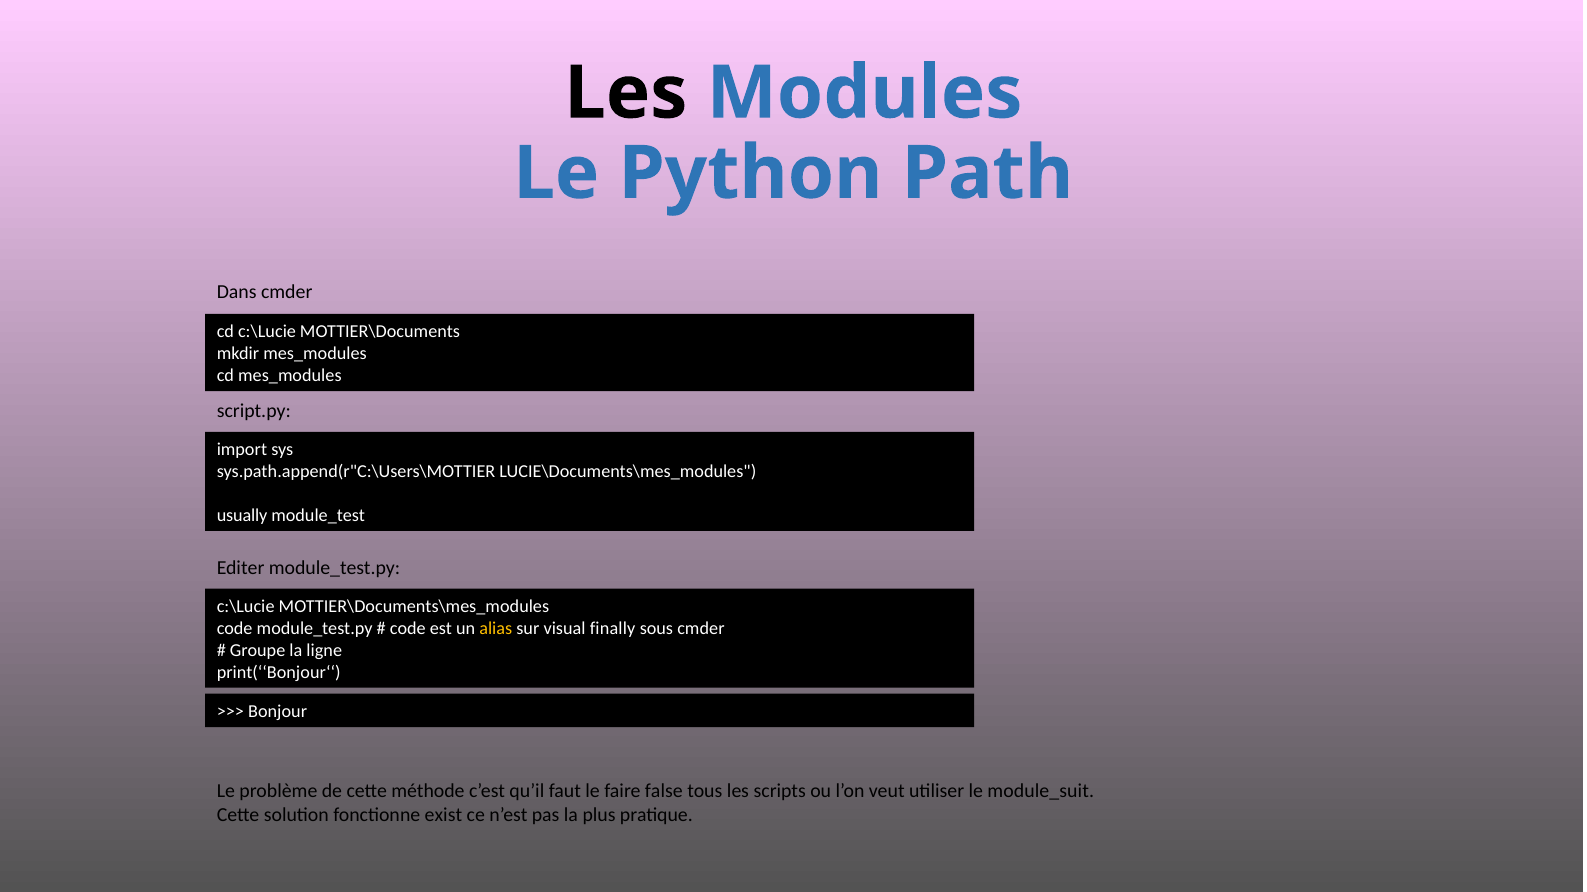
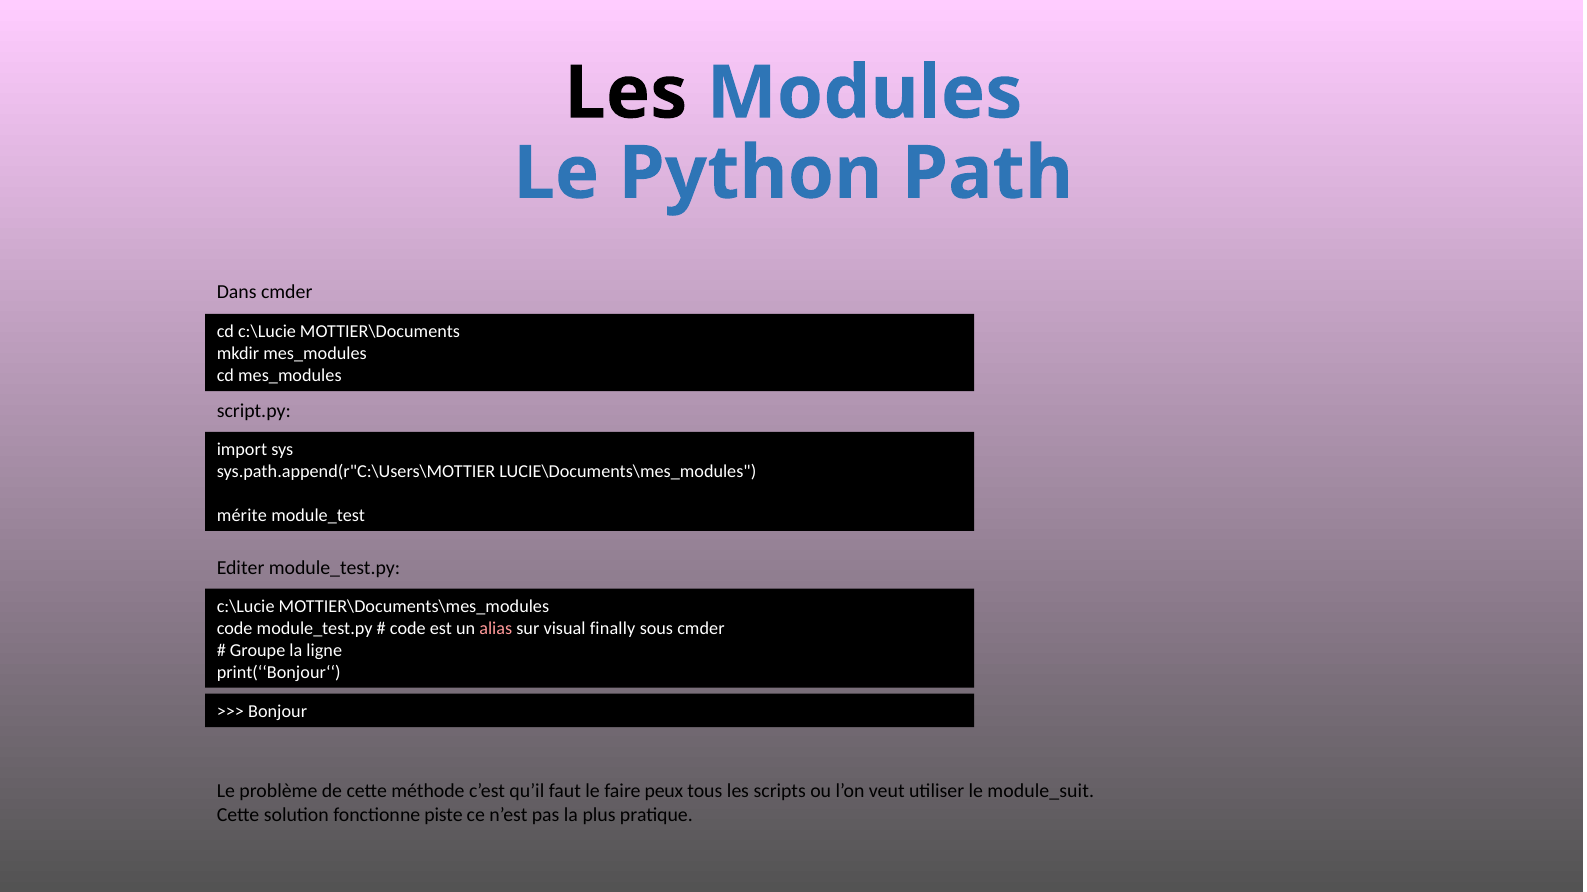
usually: usually -> mérite
alias colour: yellow -> pink
false: false -> peux
exist: exist -> piste
